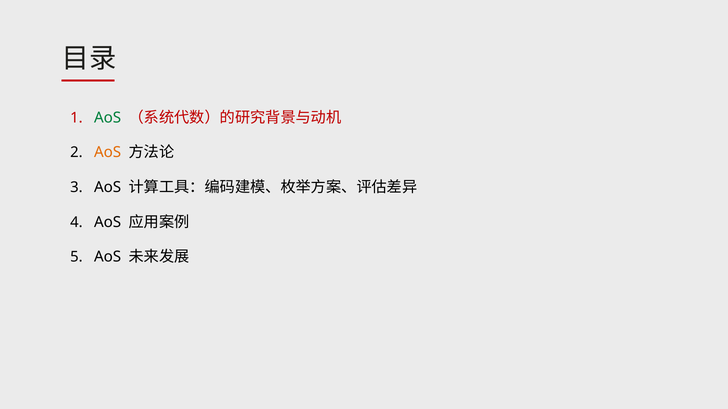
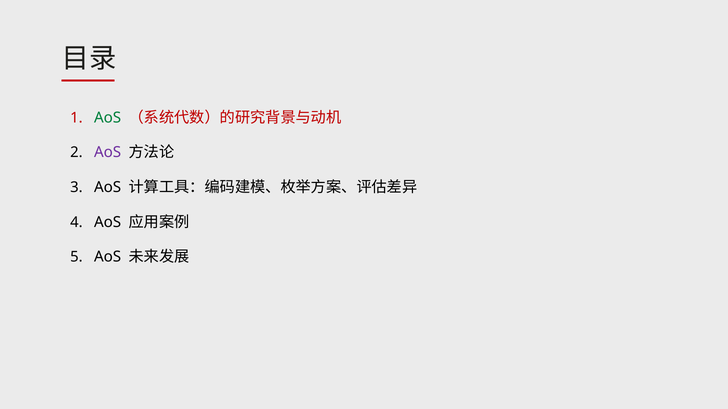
AoS at (108, 153) colour: orange -> purple
